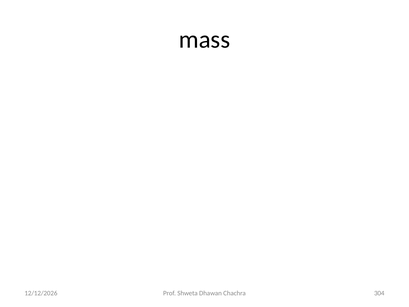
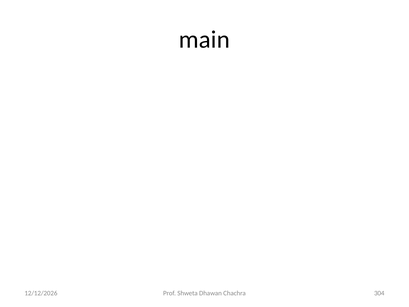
mass: mass -> main
